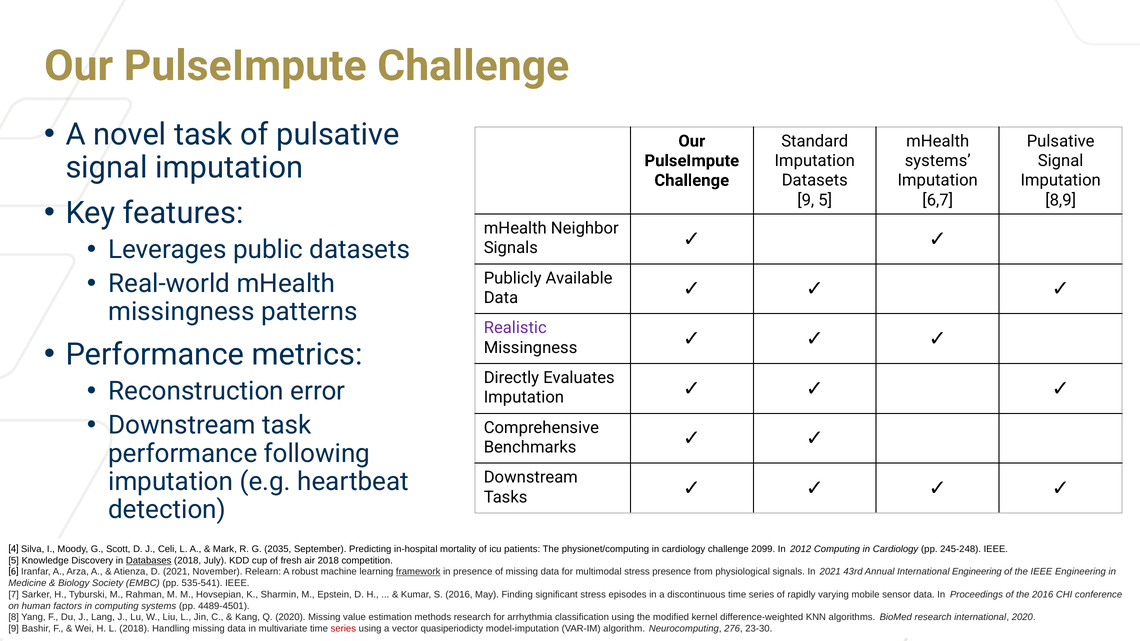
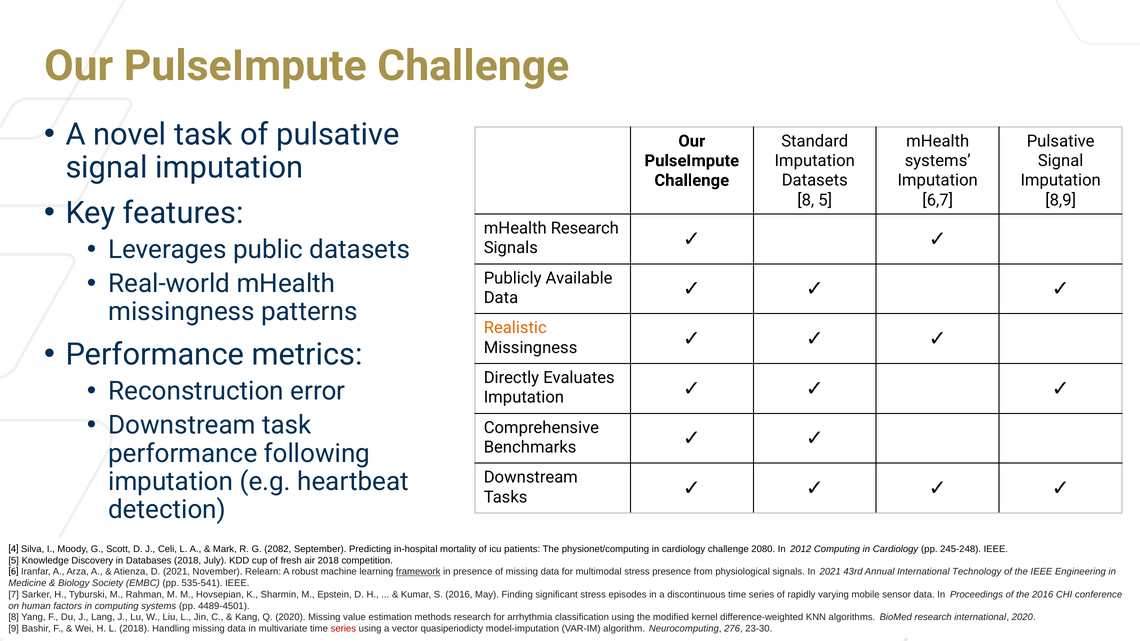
9 at (806, 200): 9 -> 8
mHealth Neighbor: Neighbor -> Research
Realistic colour: purple -> orange
2035: 2035 -> 2082
2099: 2099 -> 2080
Databases underline: present -> none
International Engineering: Engineering -> Technology
